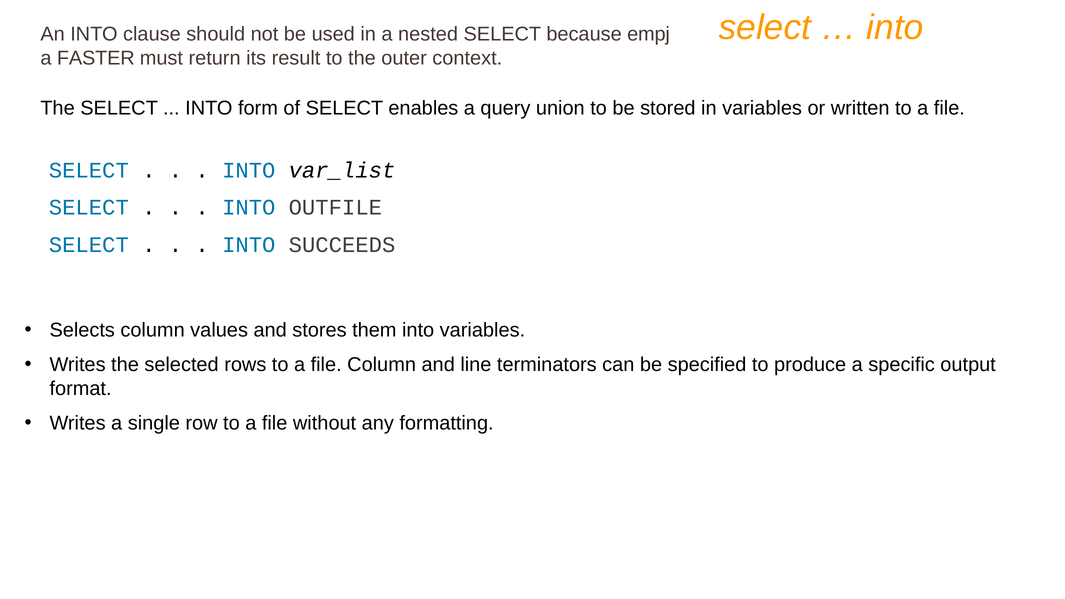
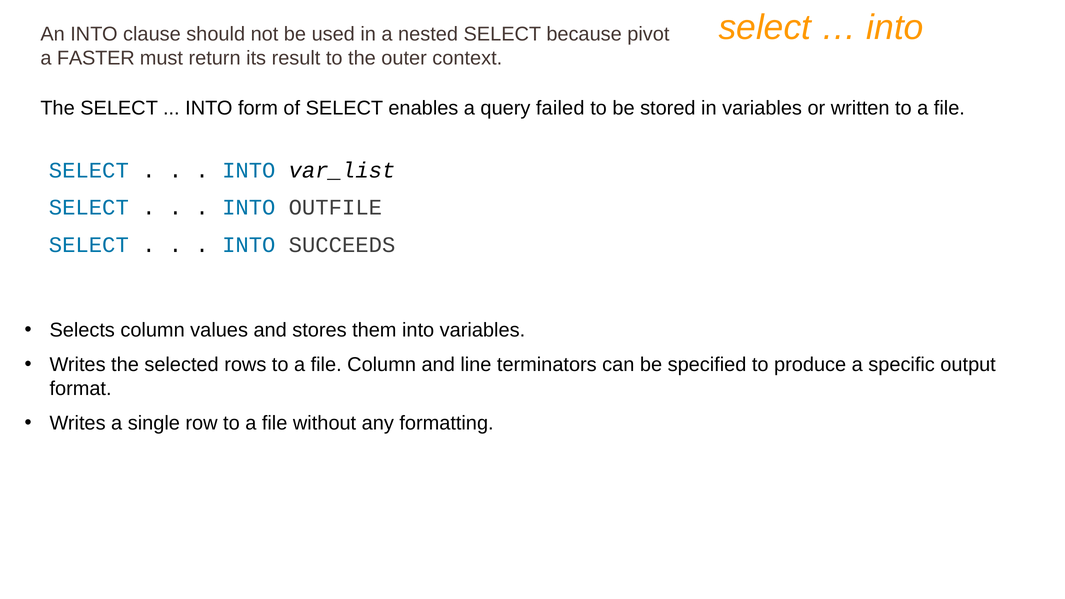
empj: empj -> pivot
union: union -> failed
